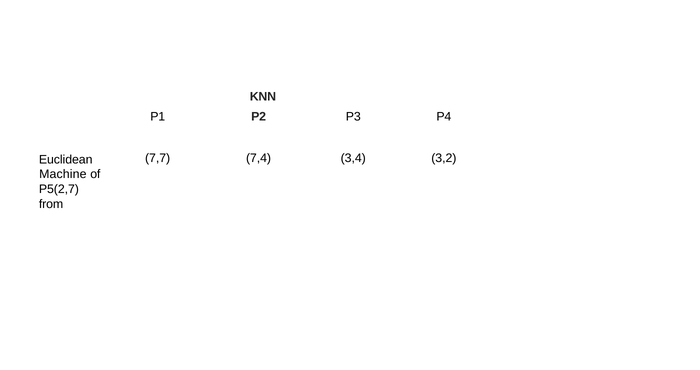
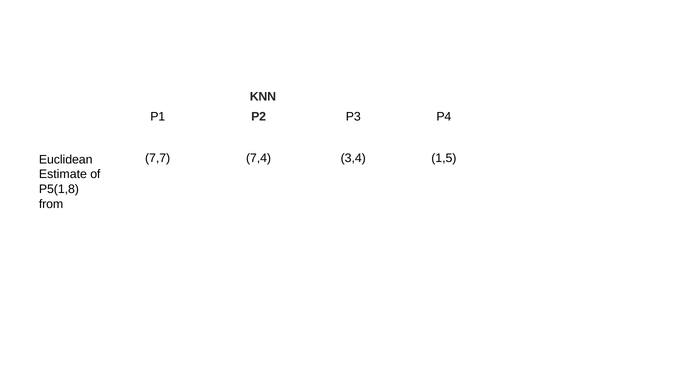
3,2: 3,2 -> 1,5
Machine: Machine -> Estimate
P5(2,7: P5(2,7 -> P5(1,8
